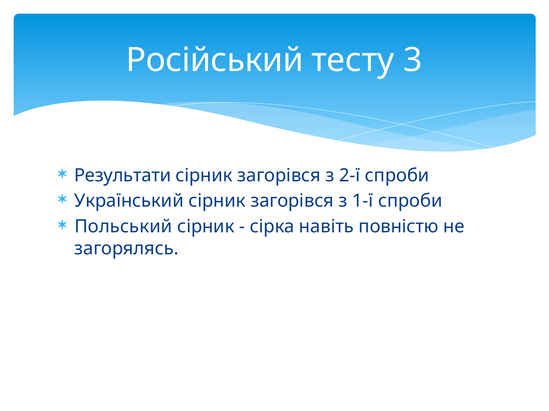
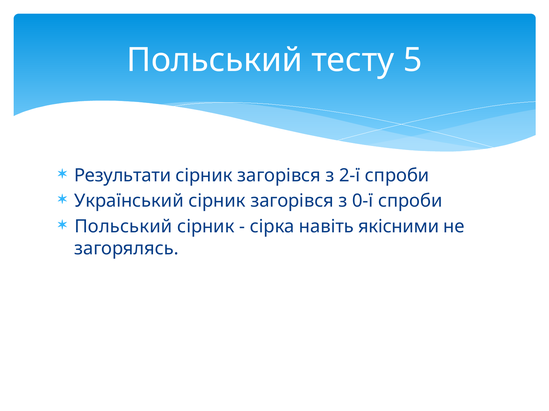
Російський at (215, 60): Російський -> Польський
3: 3 -> 5
1-ї: 1-ї -> 0-ї
повністю: повністю -> якісними
